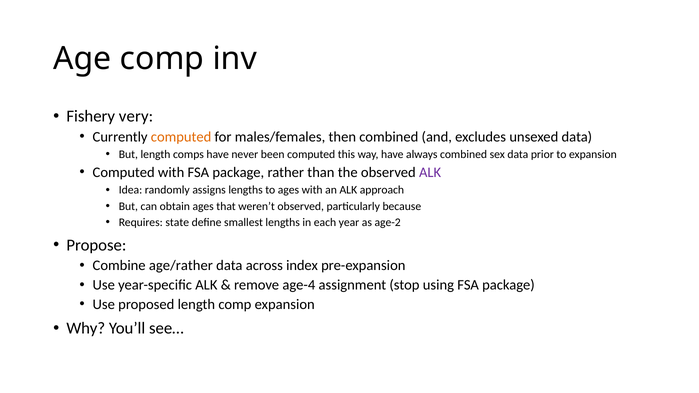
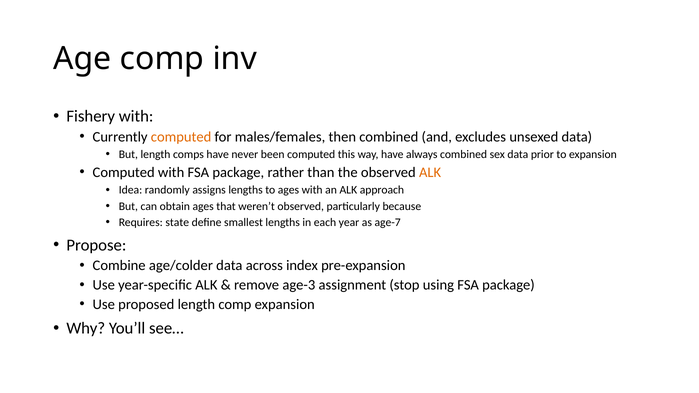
Fishery very: very -> with
ALK at (430, 172) colour: purple -> orange
age-2: age-2 -> age-7
age/rather: age/rather -> age/colder
age-4: age-4 -> age-3
